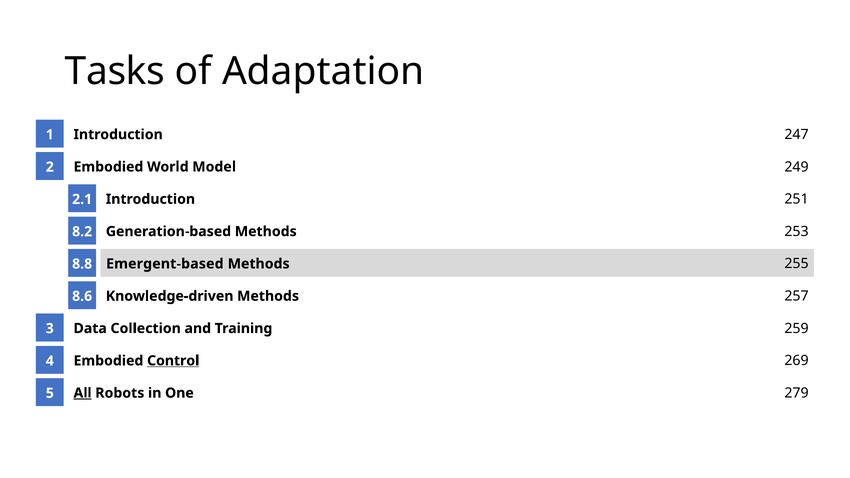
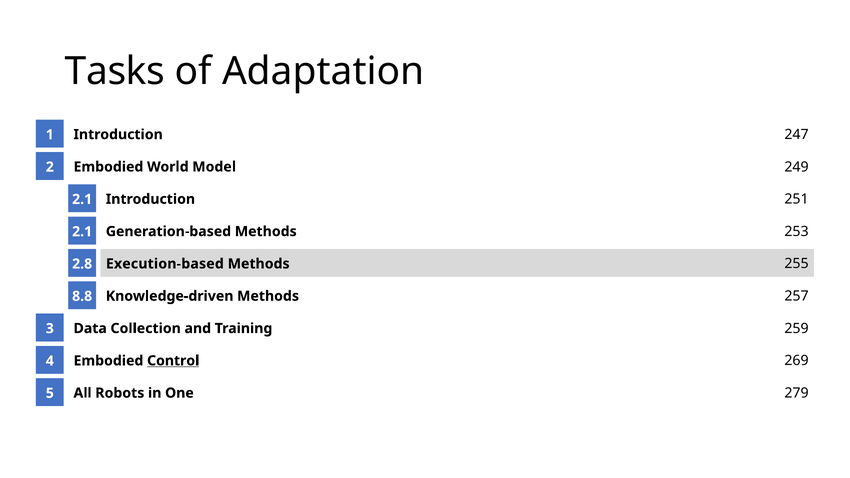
8.2 at (82, 232): 8.2 -> 2.1
Emergent-based: Emergent-based -> Execution-based
8.8: 8.8 -> 2.8
8.6: 8.6 -> 8.8
All underline: present -> none
